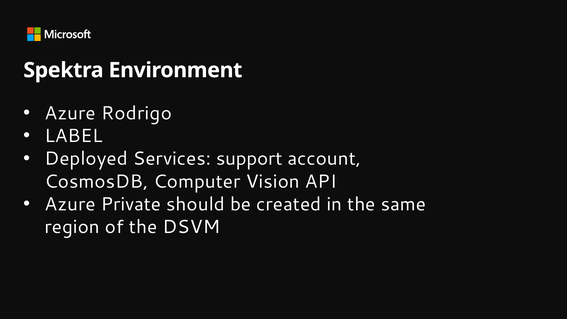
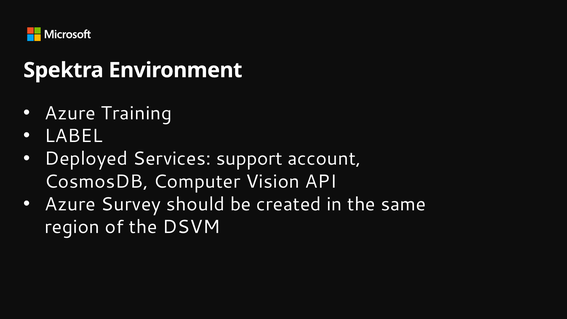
Rodrigo: Rodrigo -> Training
Private: Private -> Survey
